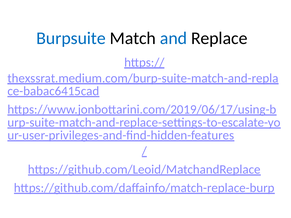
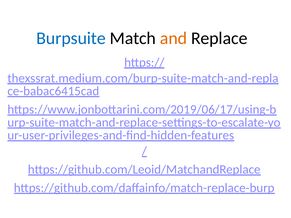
and colour: blue -> orange
